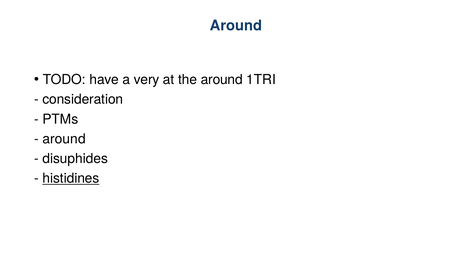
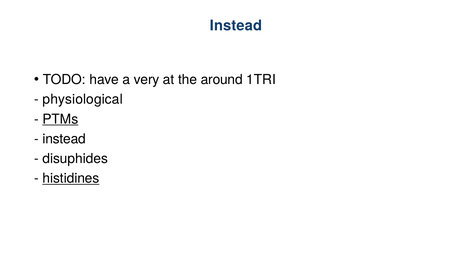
Around at (236, 25): Around -> Instead
consideration: consideration -> physiological
PTMs underline: none -> present
around at (64, 139): around -> instead
